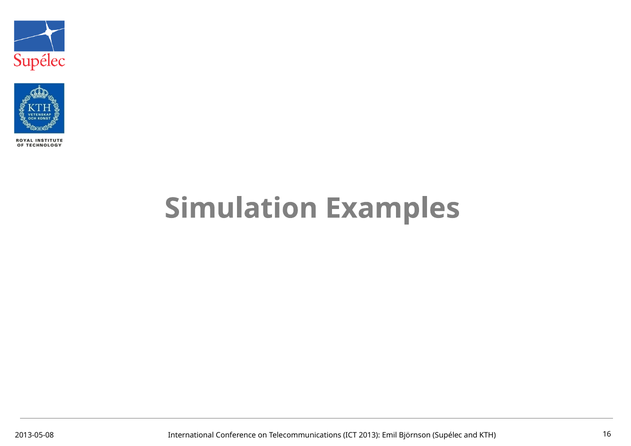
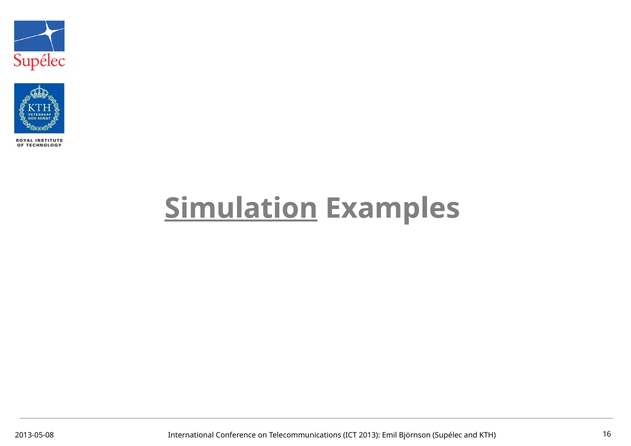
Simulation underline: none -> present
